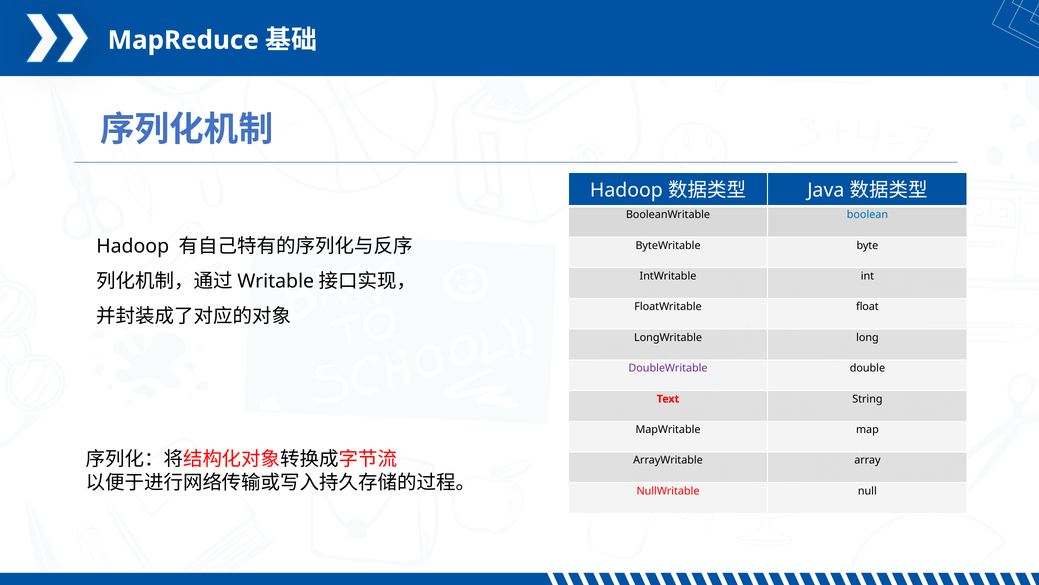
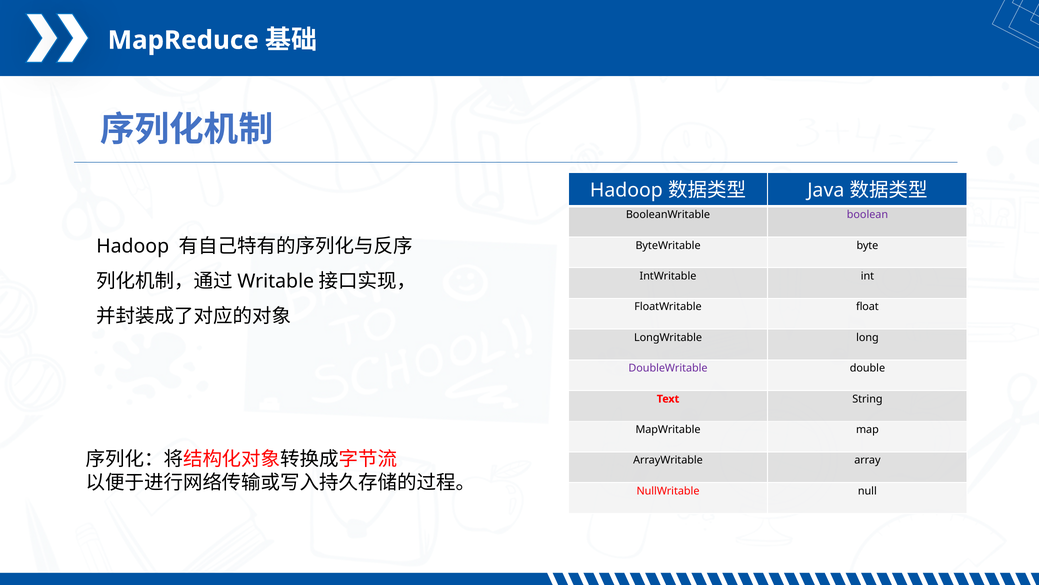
boolean colour: blue -> purple
